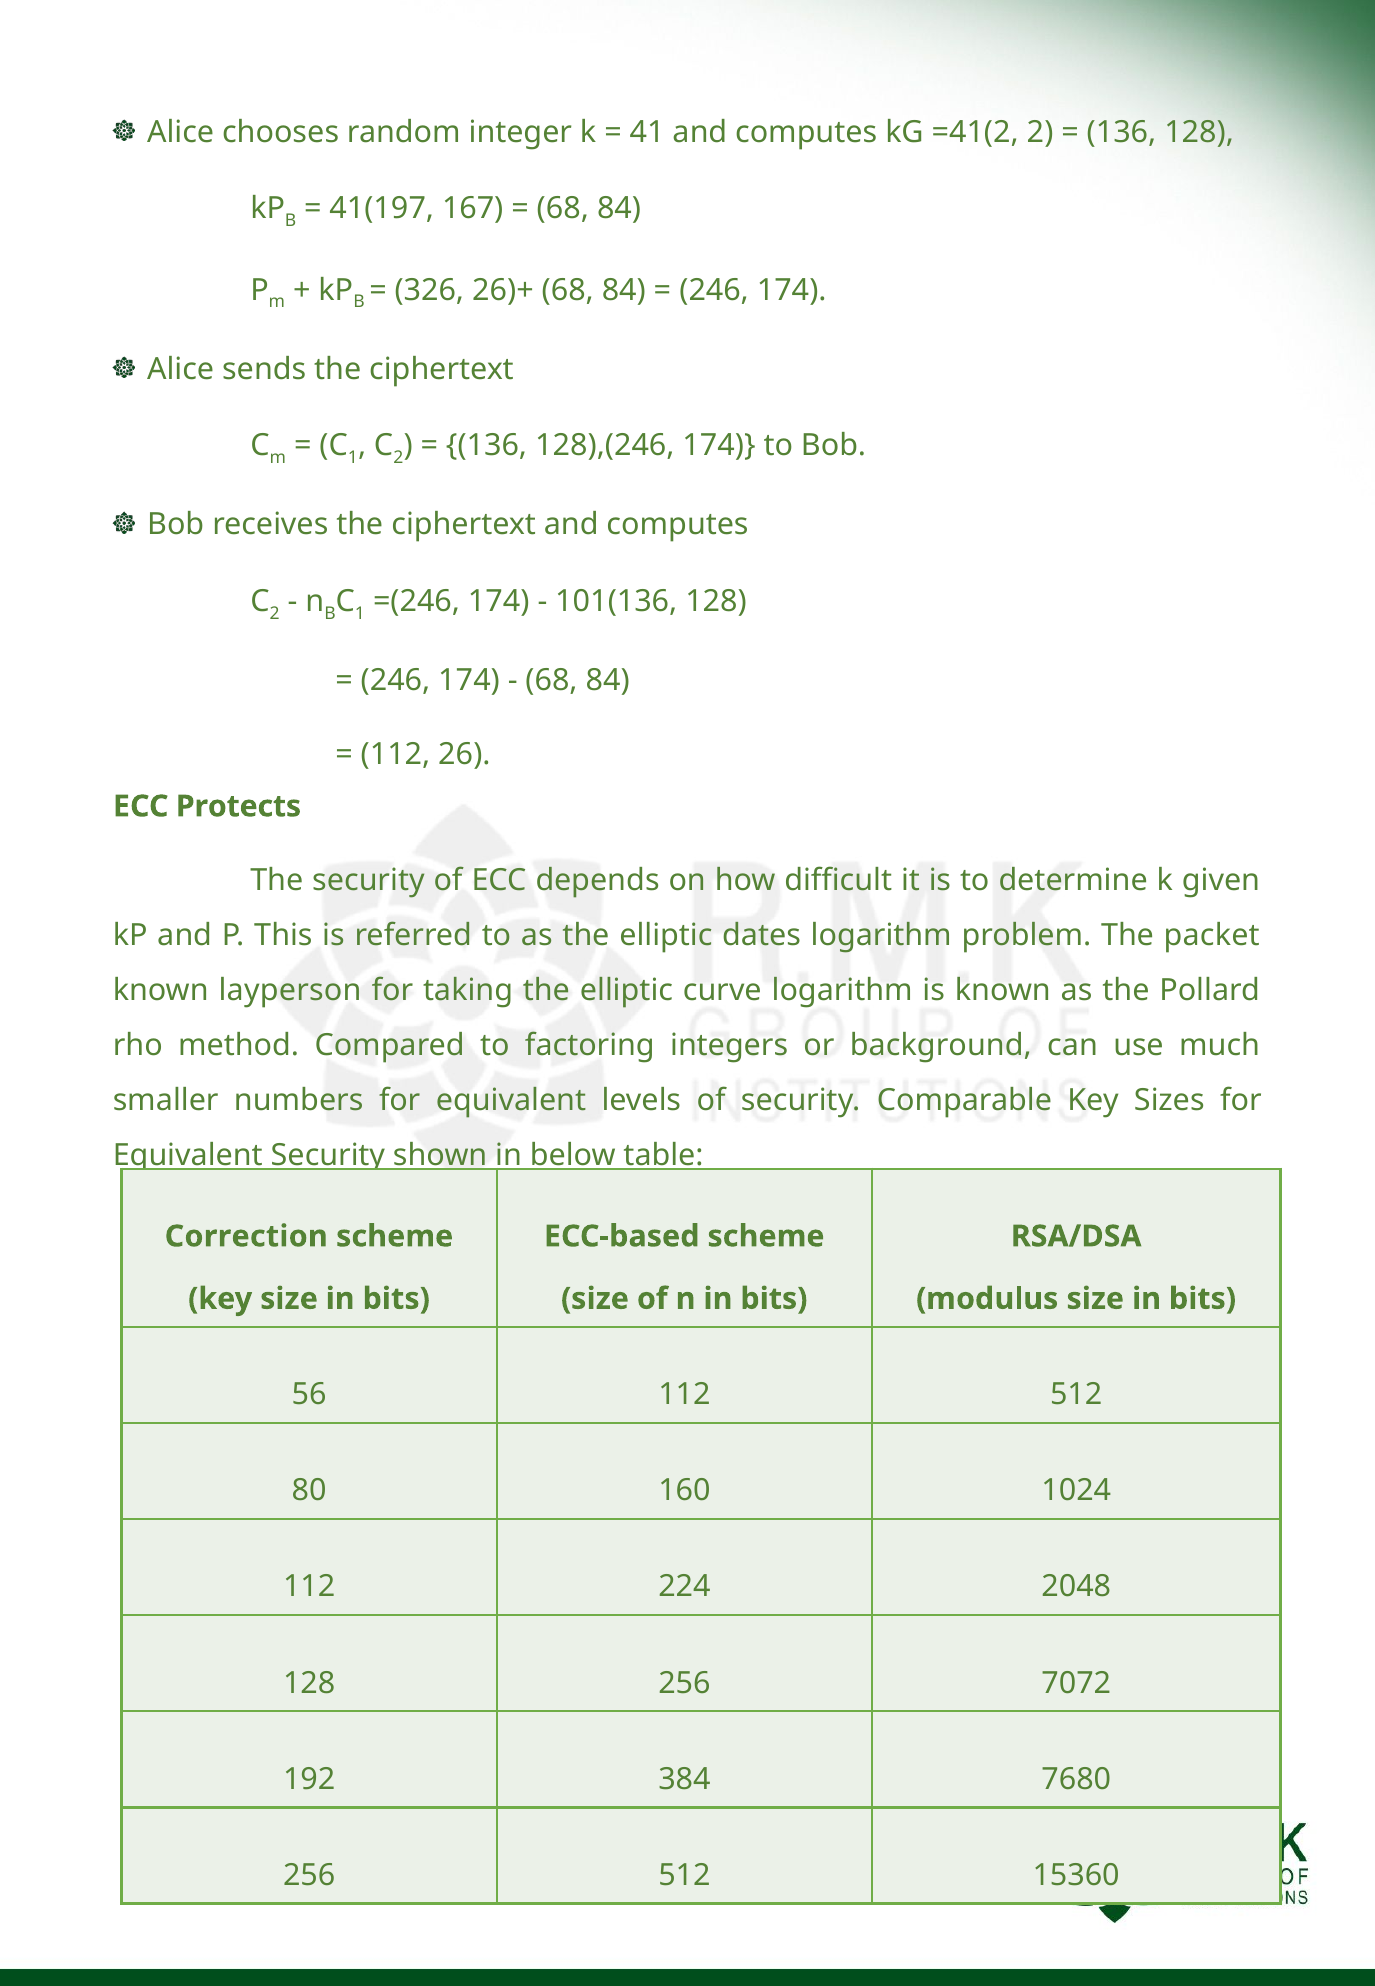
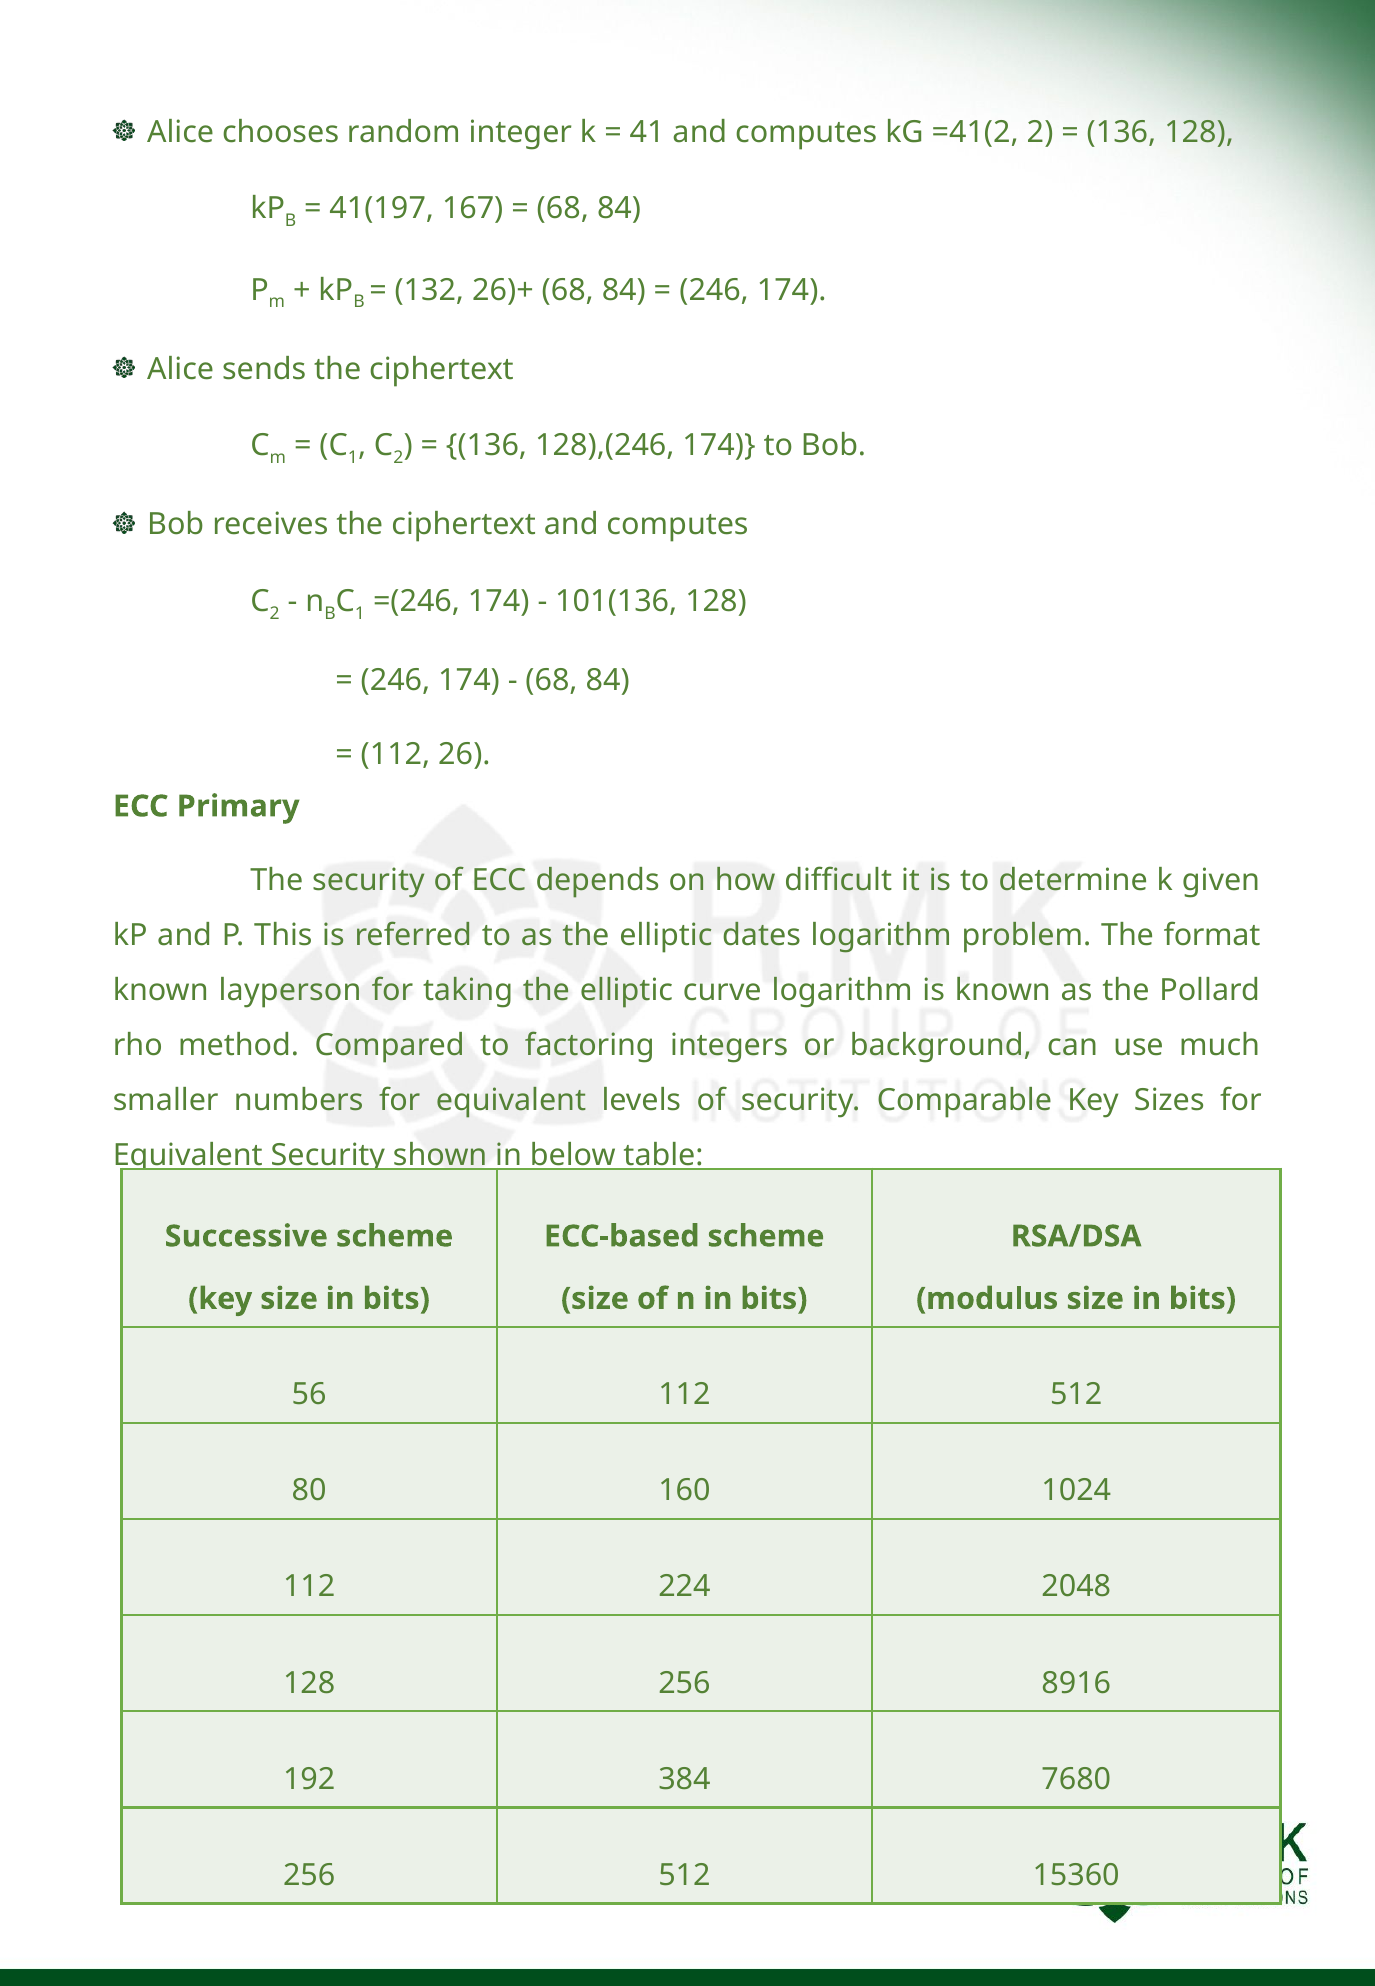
326: 326 -> 132
Protects: Protects -> Primary
packet: packet -> format
Correction: Correction -> Successive
7072: 7072 -> 8916
